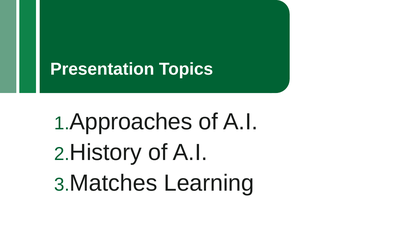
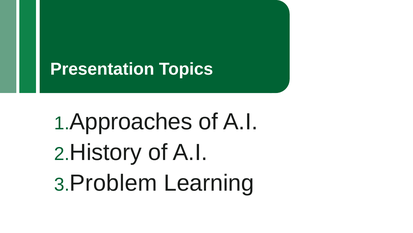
Matches: Matches -> Problem
